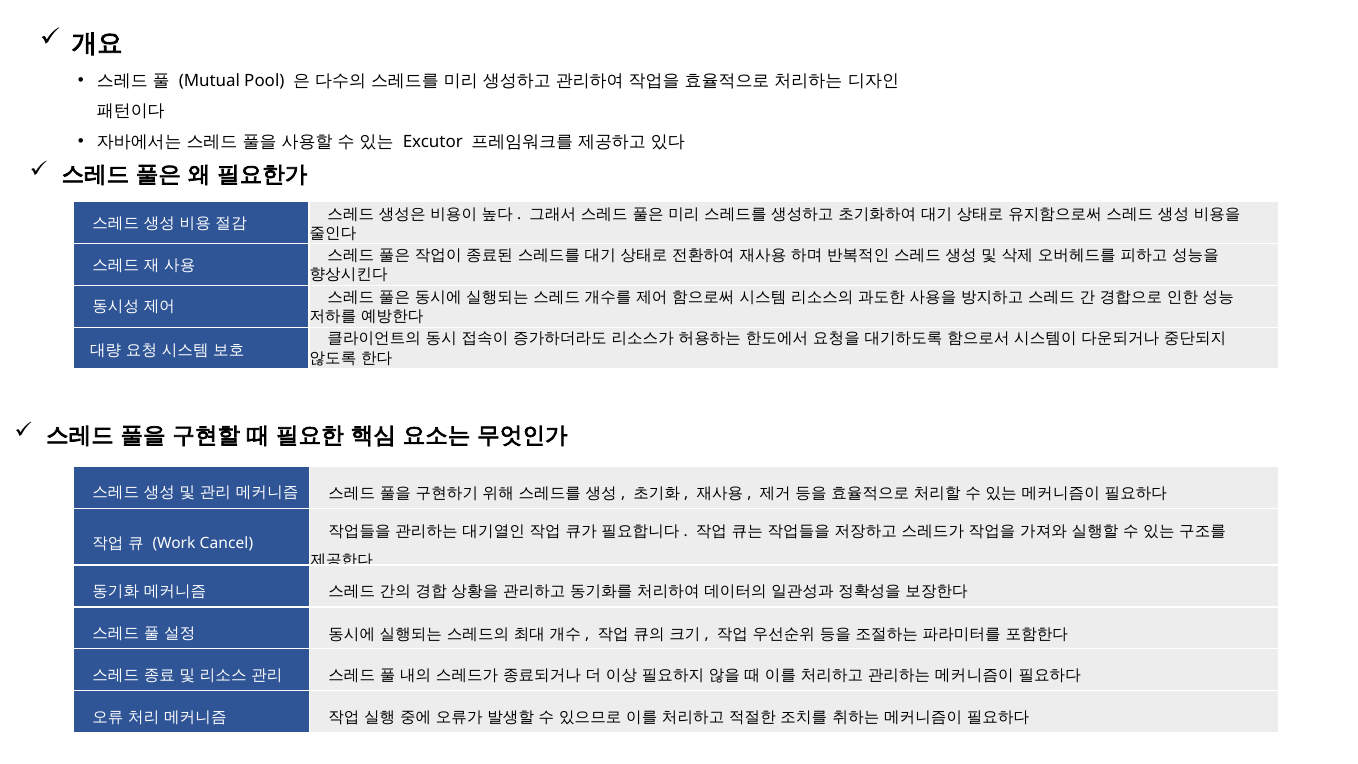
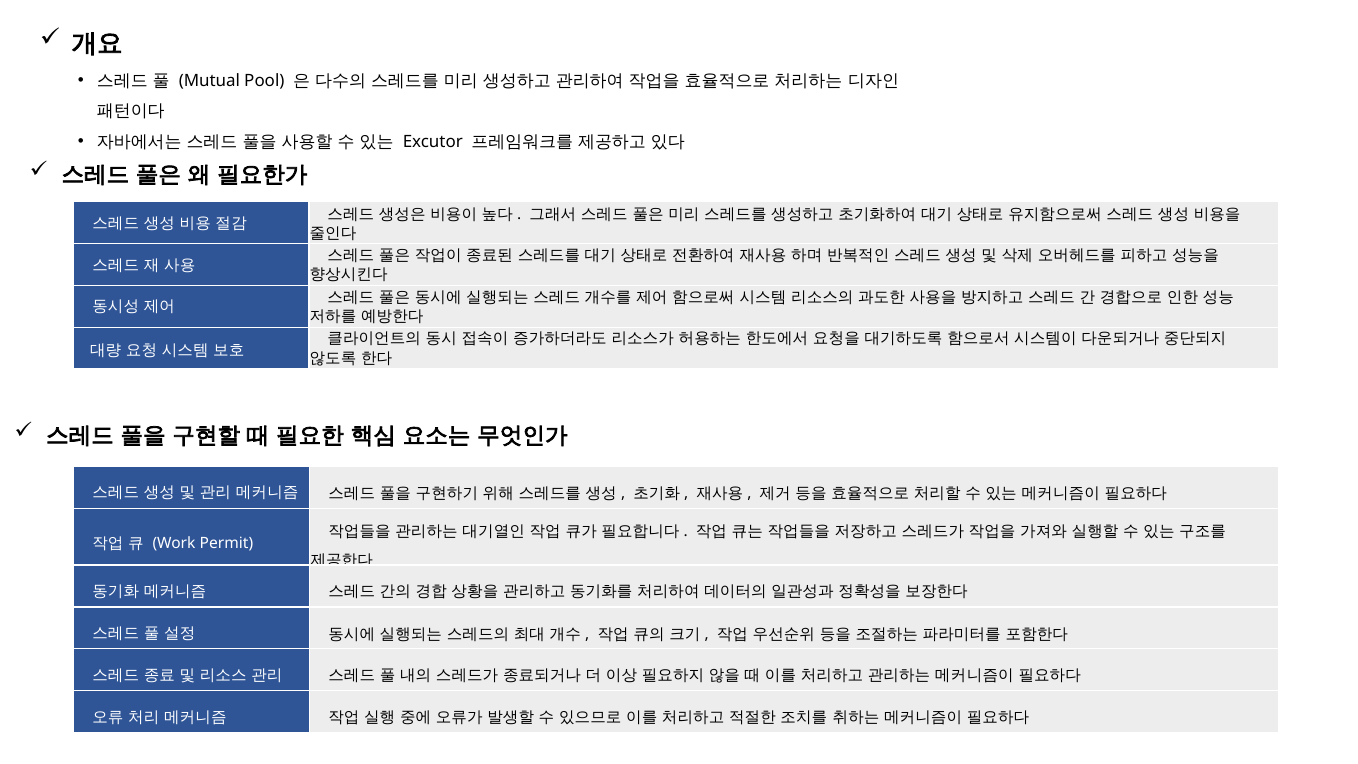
Cancel: Cancel -> Permit
